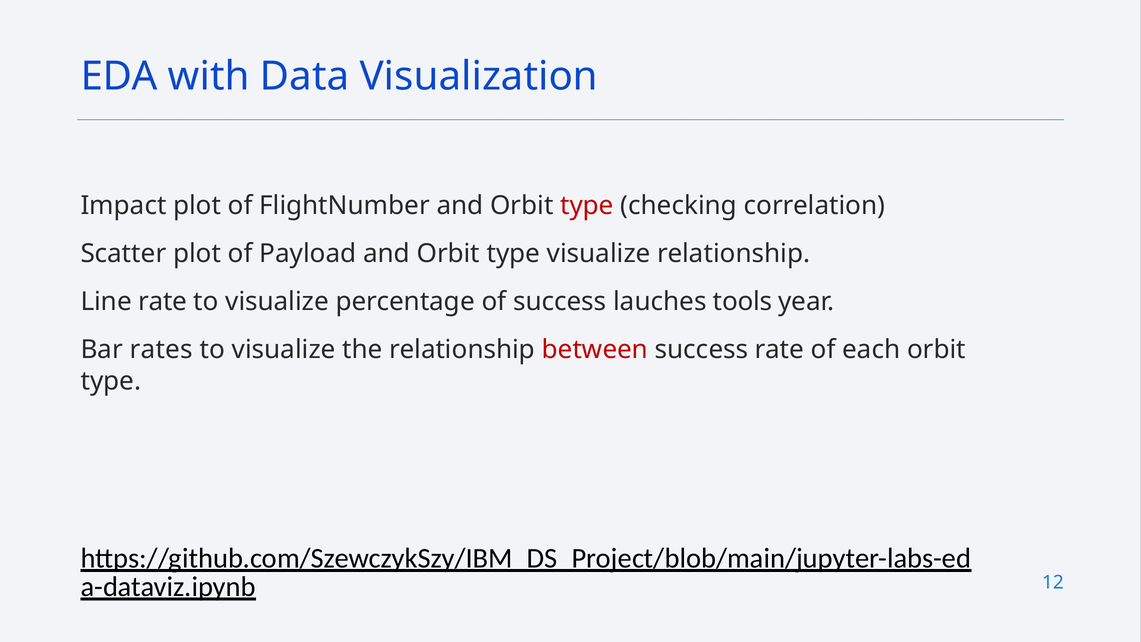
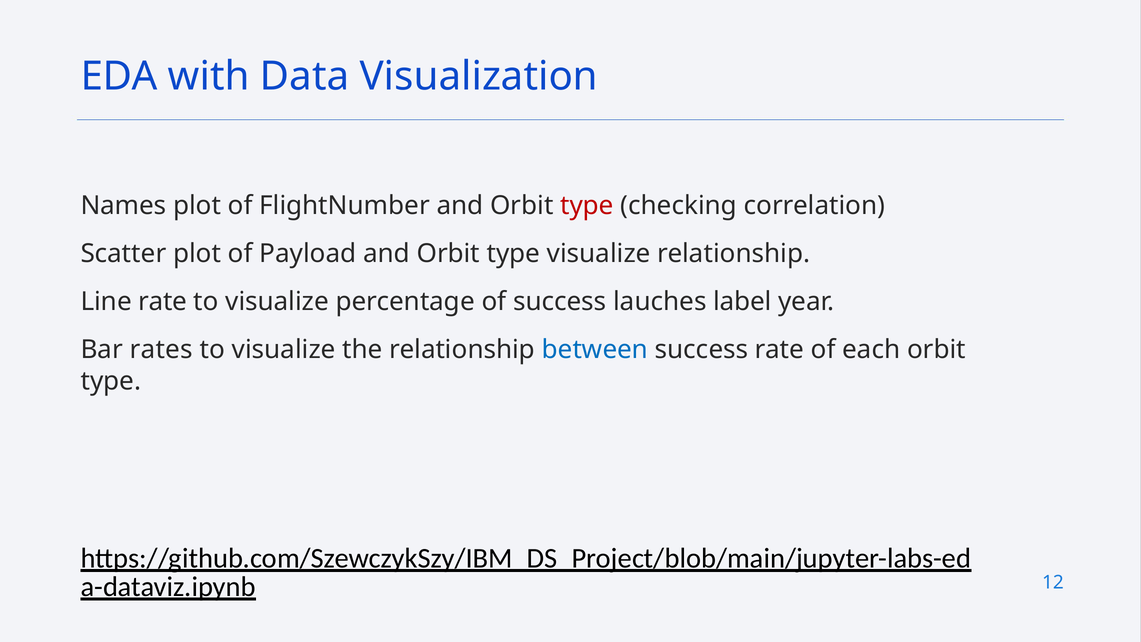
Impact: Impact -> Names
tools: tools -> label
between colour: red -> blue
